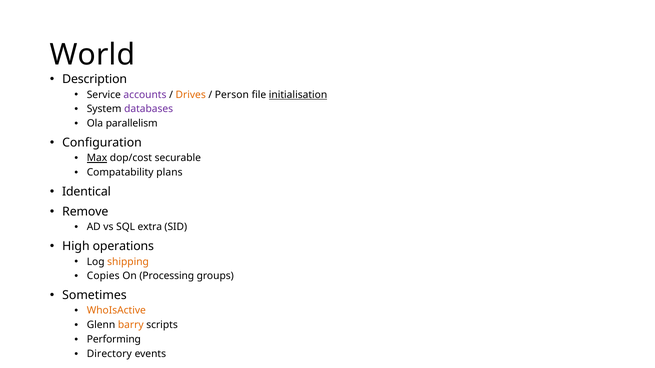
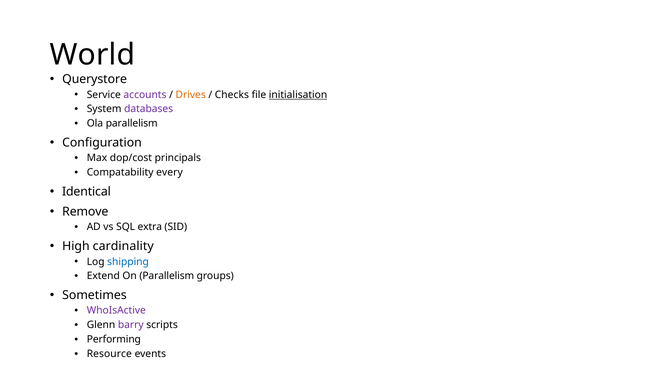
Description: Description -> Querystore
Person: Person -> Checks
Max underline: present -> none
securable: securable -> principals
plans: plans -> every
operations: operations -> cardinality
shipping colour: orange -> blue
Copies: Copies -> Extend
On Processing: Processing -> Parallelism
WhoIsActive colour: orange -> purple
barry colour: orange -> purple
Directory: Directory -> Resource
